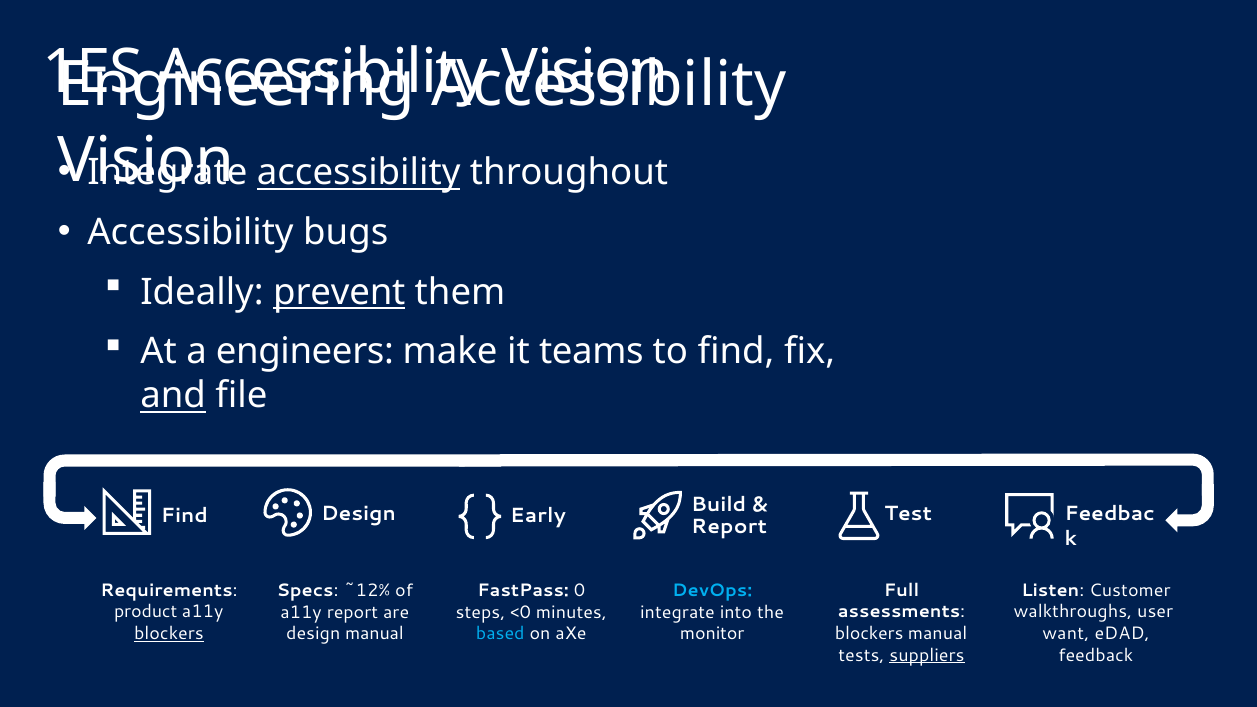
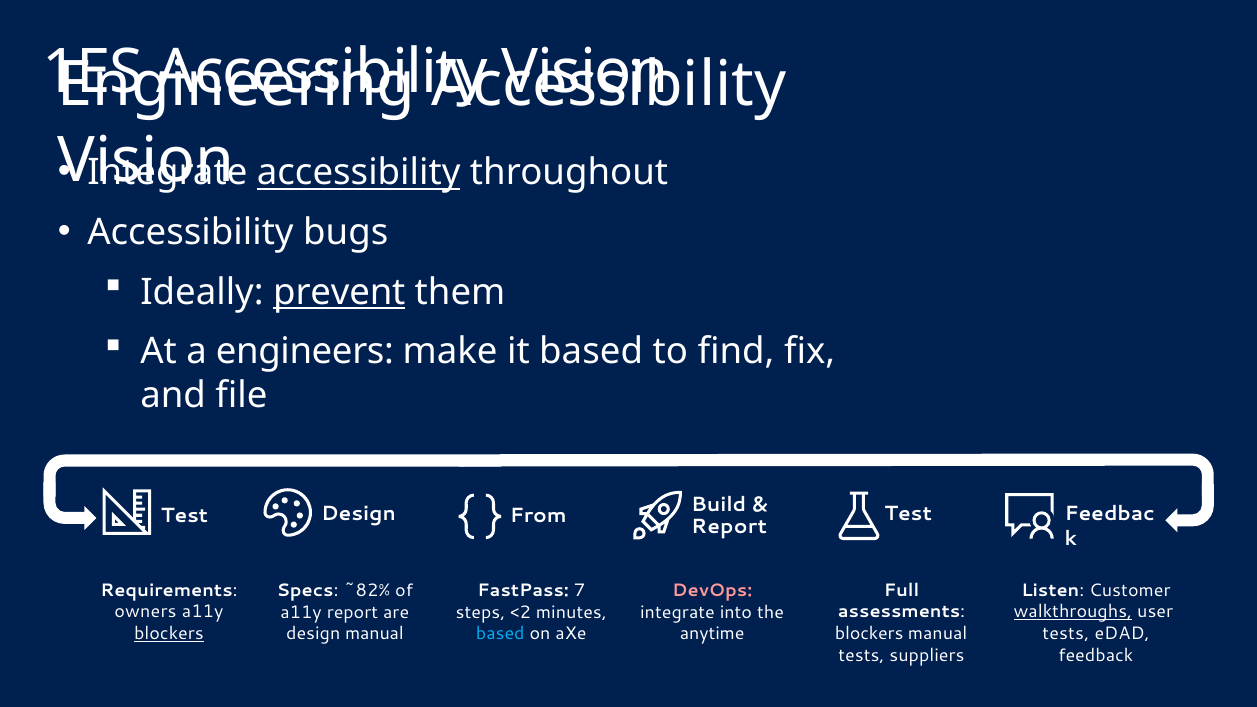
it teams: teams -> based
and underline: present -> none
Early: Early -> From
Find at (184, 516): Find -> Test
~12%: ~12% -> ~82%
0: 0 -> 7
DevOps colour: light blue -> pink
product: product -> owners
<0: <0 -> <2
walkthroughs underline: none -> present
monitor: monitor -> anytime
want at (1066, 634): want -> tests
suppliers underline: present -> none
